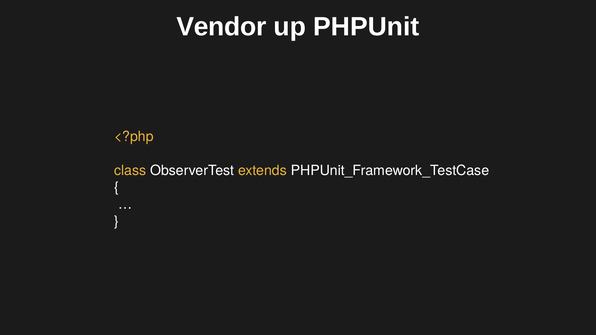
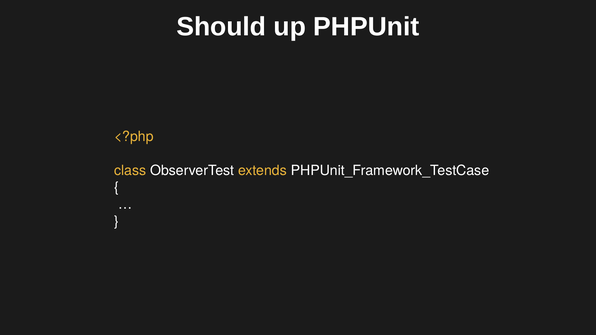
Vendor: Vendor -> Should
